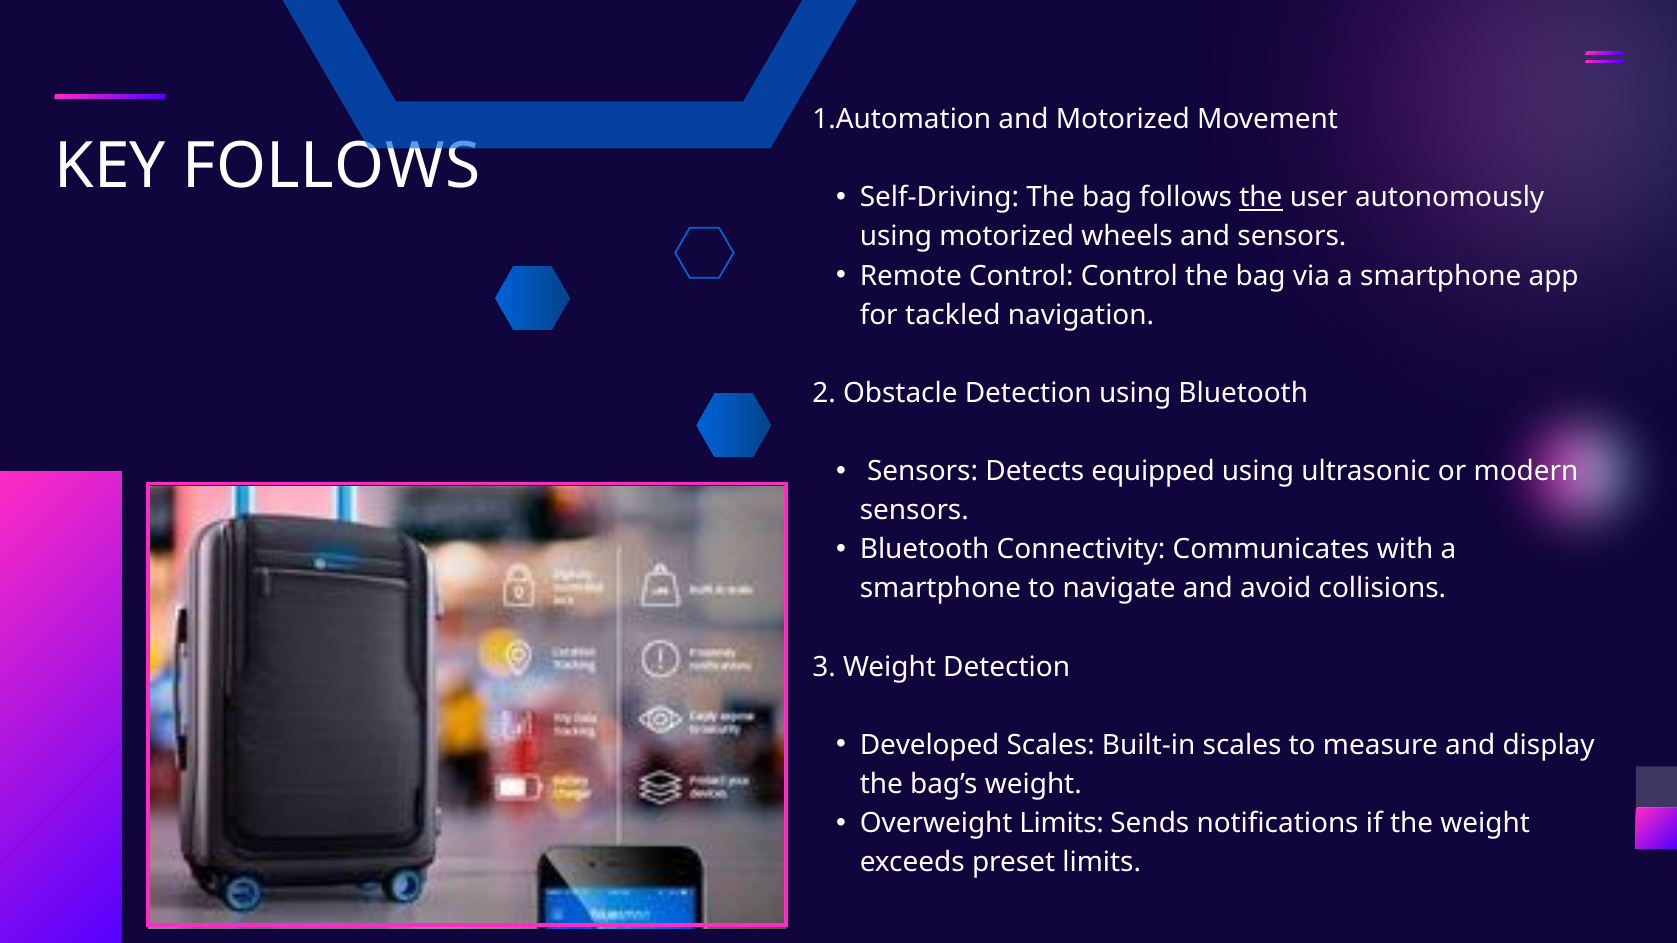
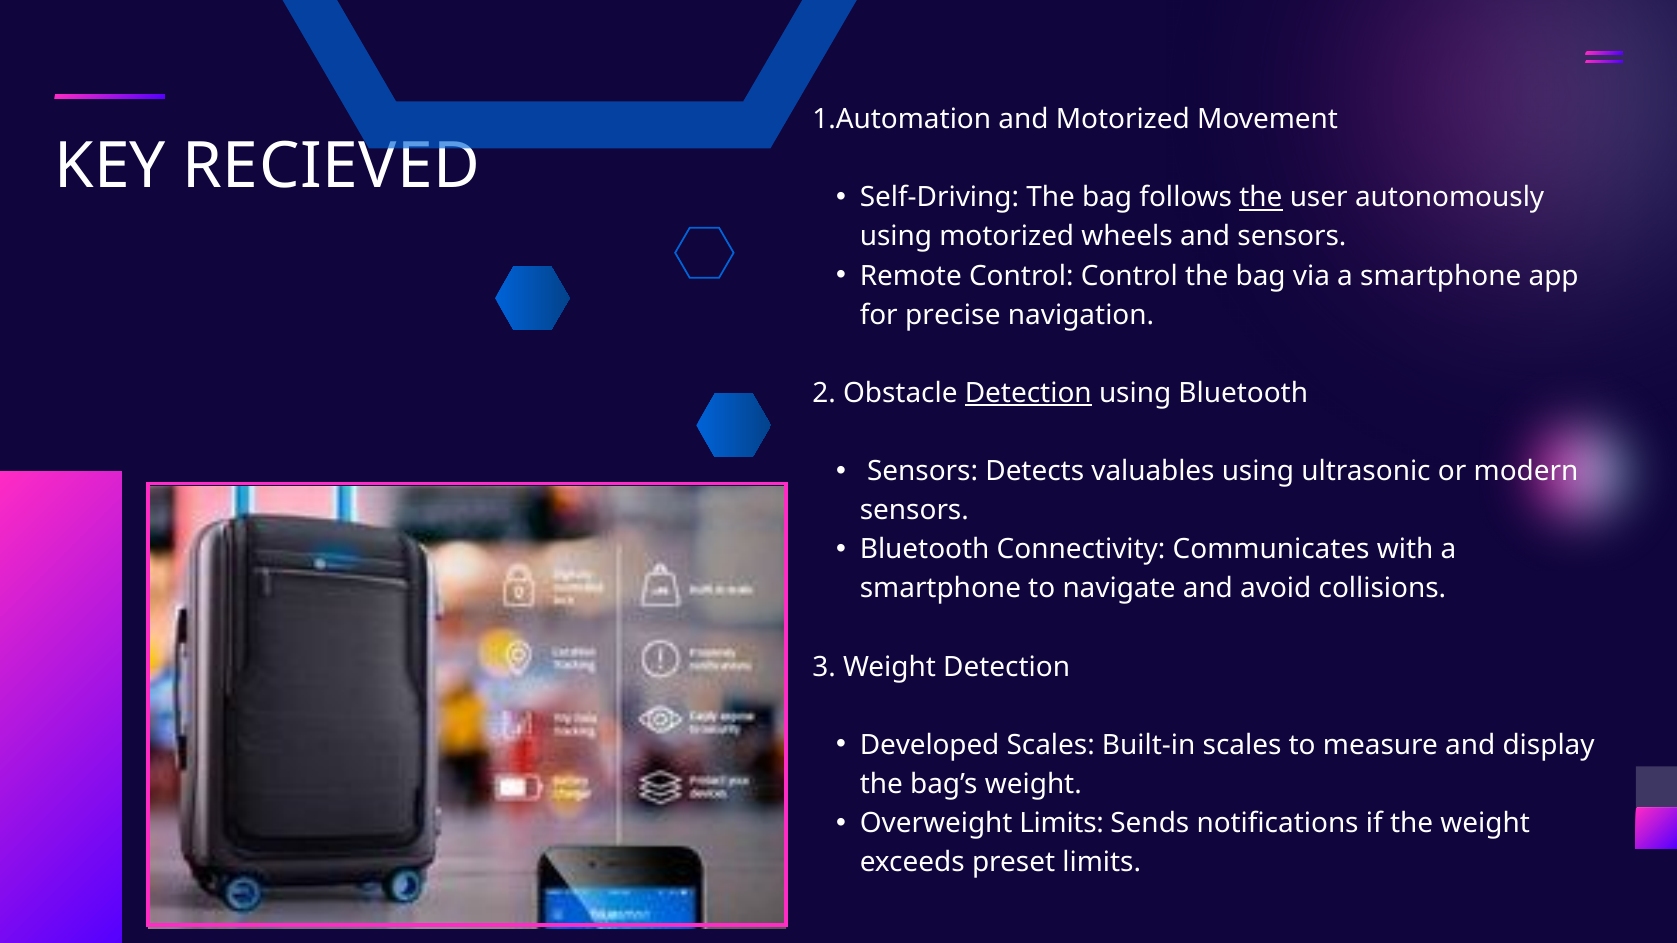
KEY FOLLOWS: FOLLOWS -> RECIEVED
tackled: tackled -> precise
Detection at (1028, 393) underline: none -> present
equipped: equipped -> valuables
